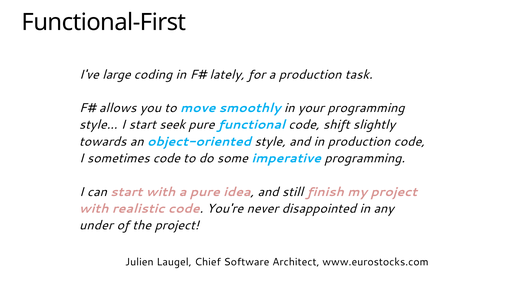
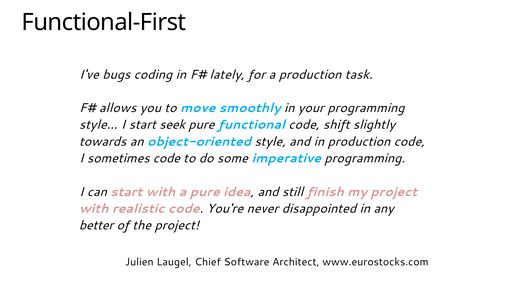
large: large -> bugs
under: under -> better
